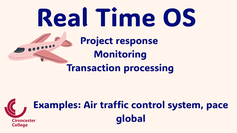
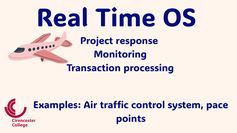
global: global -> points
